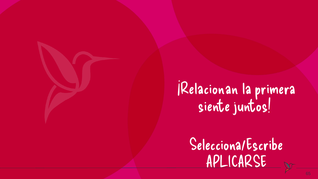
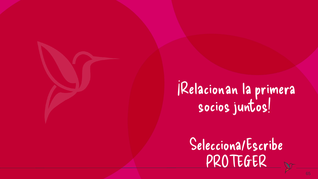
siente: siente -> socios
APLICARSE: APLICARSE -> PROTEGER
